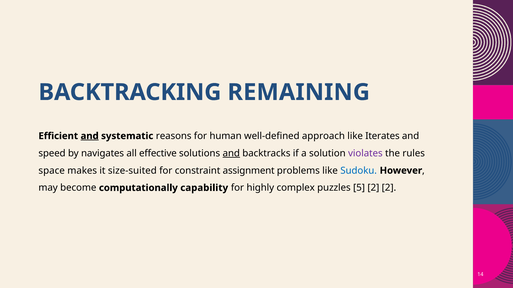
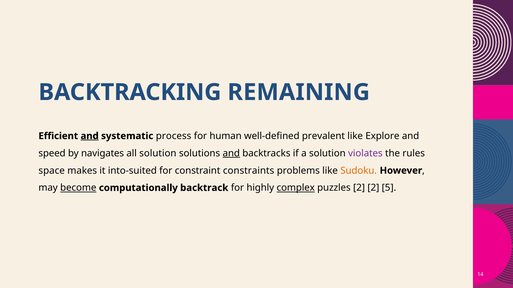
reasons: reasons -> process
approach: approach -> prevalent
Iterates: Iterates -> Explore
all effective: effective -> solution
size-suited: size-suited -> into-suited
assignment: assignment -> constraints
Sudoku colour: blue -> orange
become underline: none -> present
capability: capability -> backtrack
complex underline: none -> present
puzzles 5: 5 -> 2
2 2: 2 -> 5
